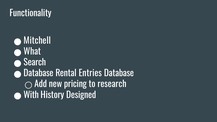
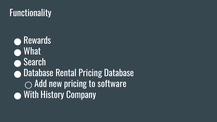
Mitchell: Mitchell -> Rewards
Rental Entries: Entries -> Pricing
research: research -> software
Designed: Designed -> Company
